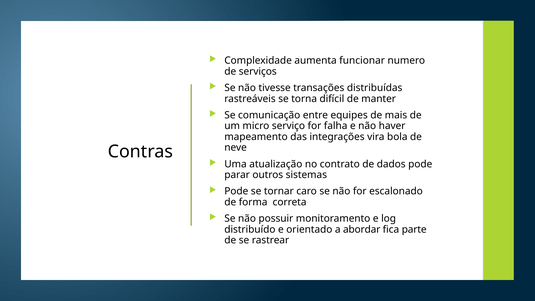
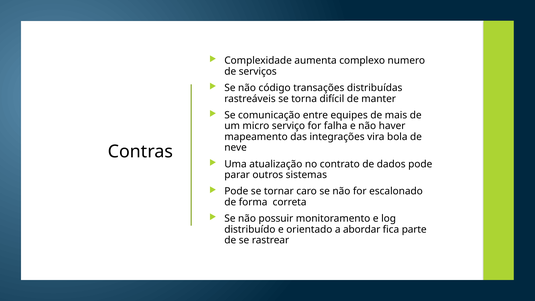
funcionar: funcionar -> complexo
tivesse: tivesse -> código
